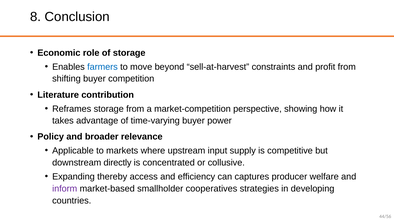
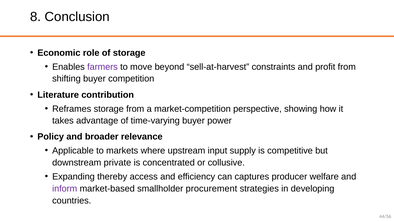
farmers colour: blue -> purple
directly: directly -> private
cooperatives: cooperatives -> procurement
